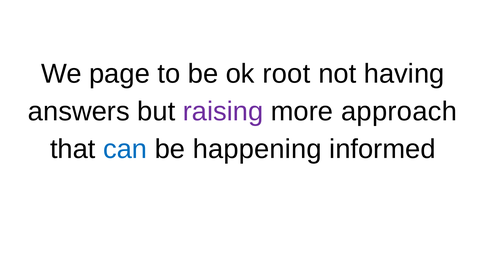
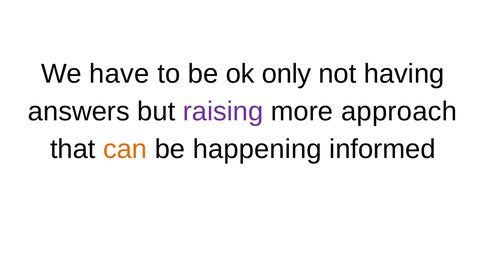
page: page -> have
root: root -> only
can colour: blue -> orange
